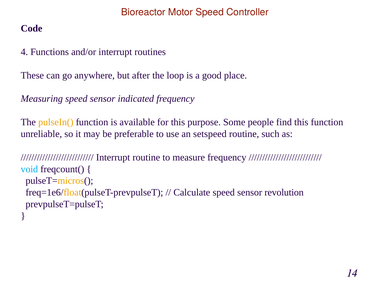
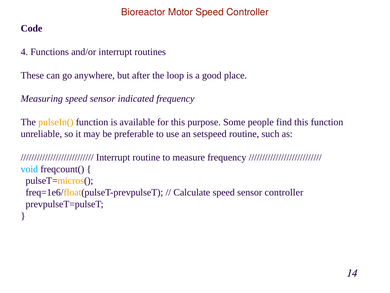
sensor revolution: revolution -> controller
